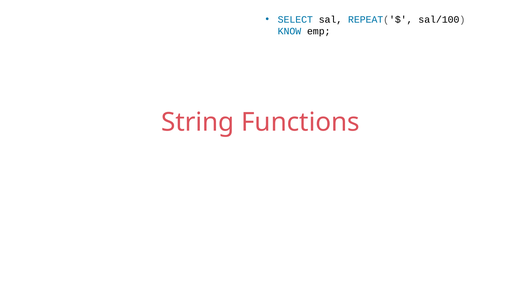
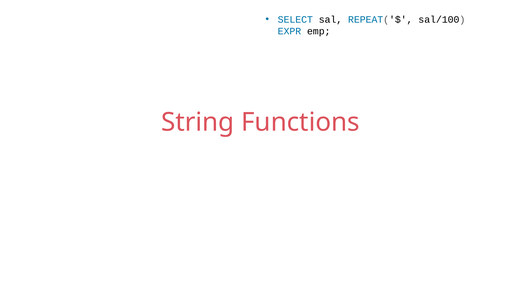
KNOW: KNOW -> EXPR
